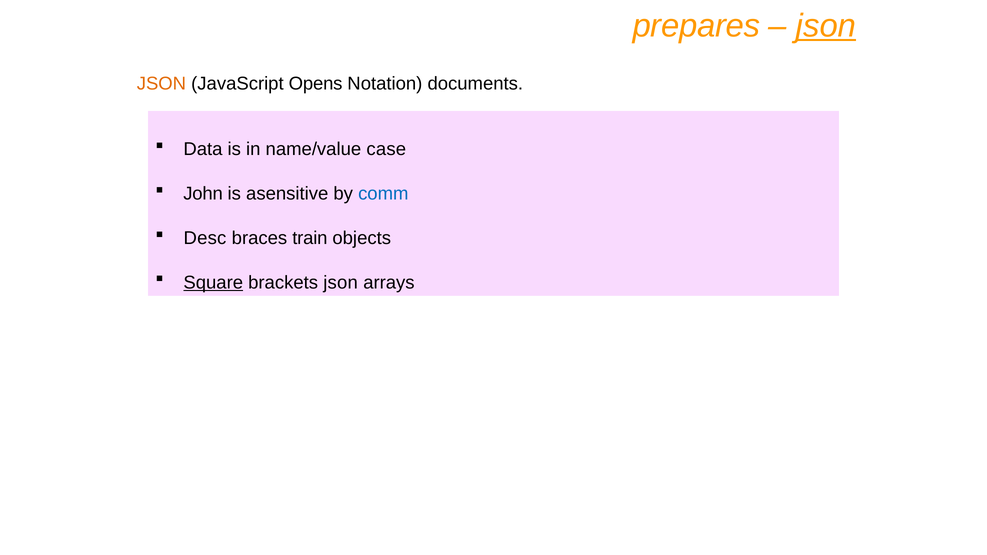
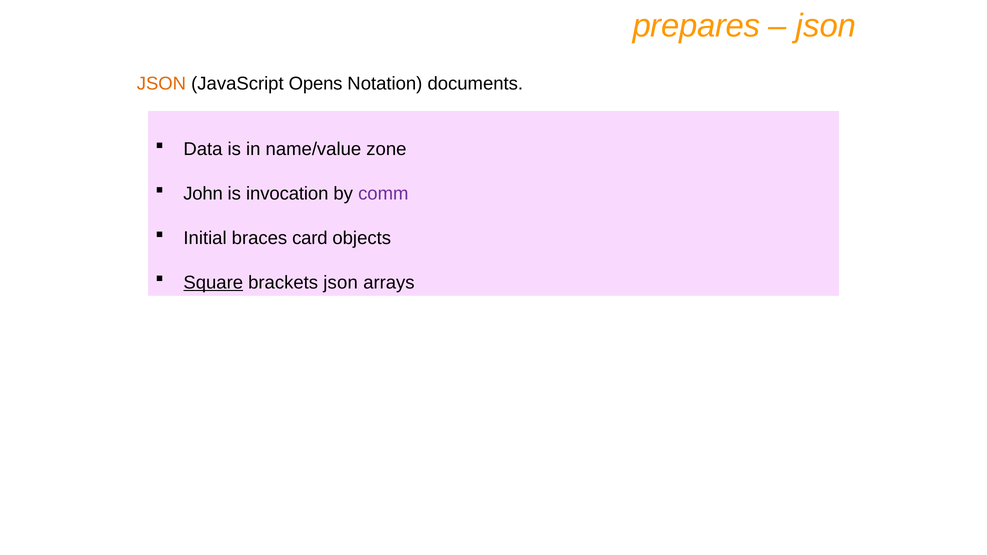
json at (826, 26) underline: present -> none
case: case -> zone
asensitive: asensitive -> invocation
comm colour: blue -> purple
Desc: Desc -> Initial
train: train -> card
